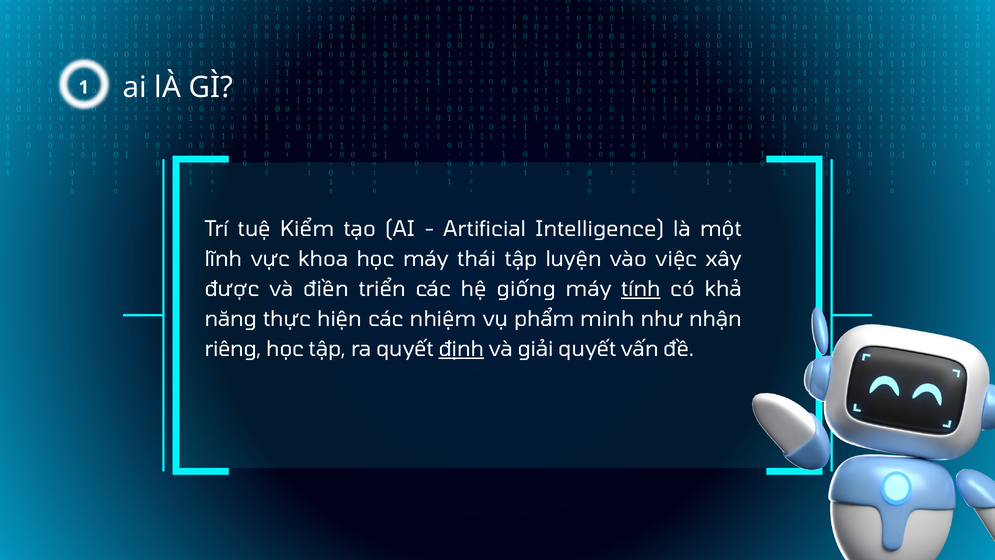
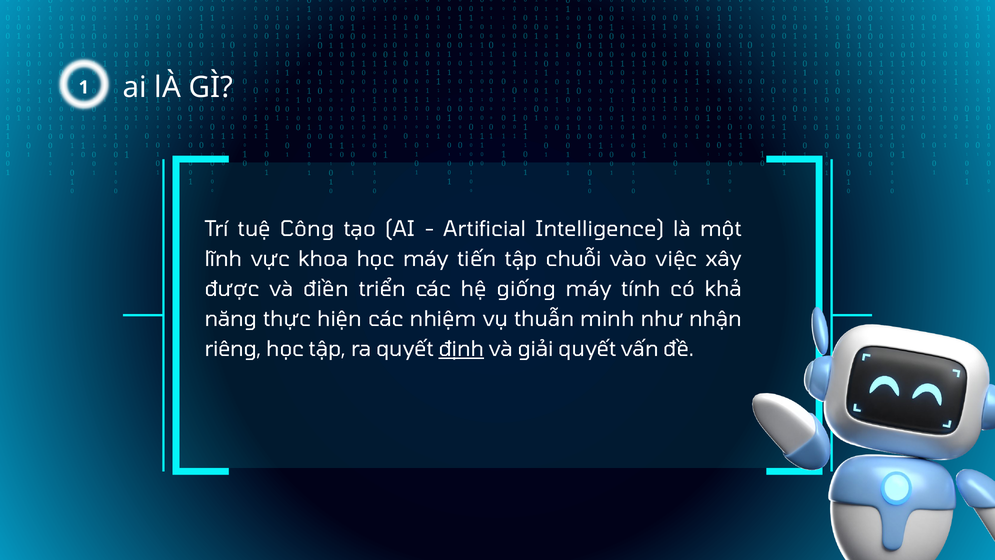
Kiểm: Kiểm -> Công
thái: thái -> tiến
luyện: luyện -> chuỗi
tính underline: present -> none
phẩm: phẩm -> thuẫn
